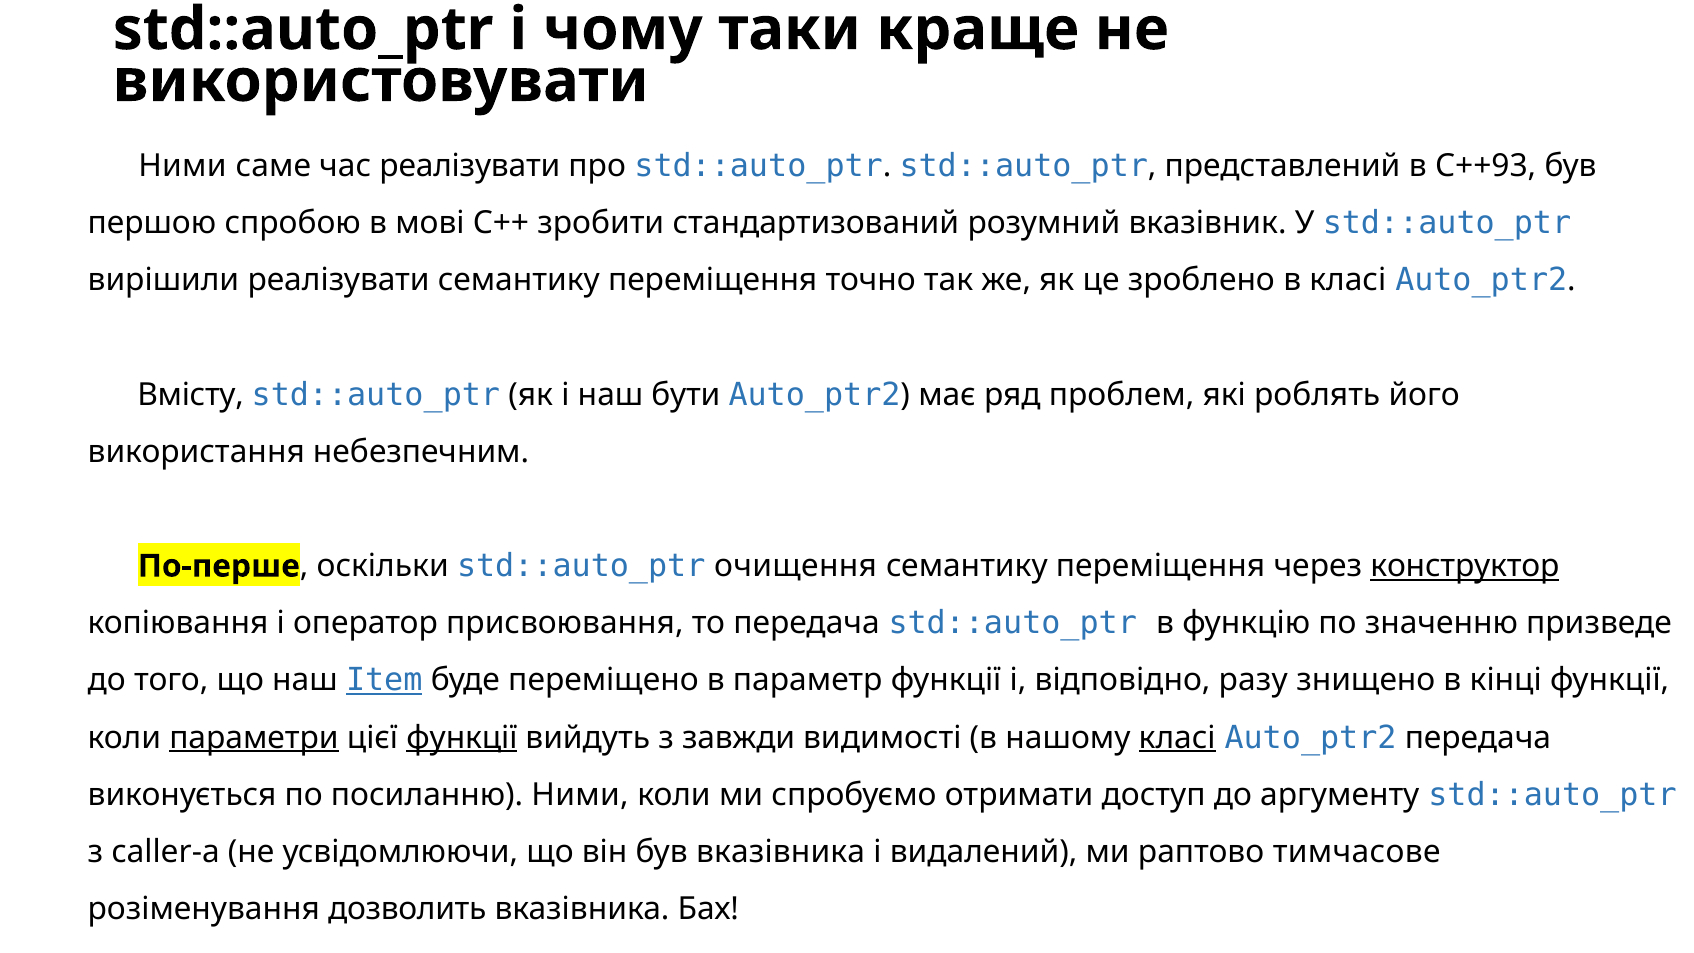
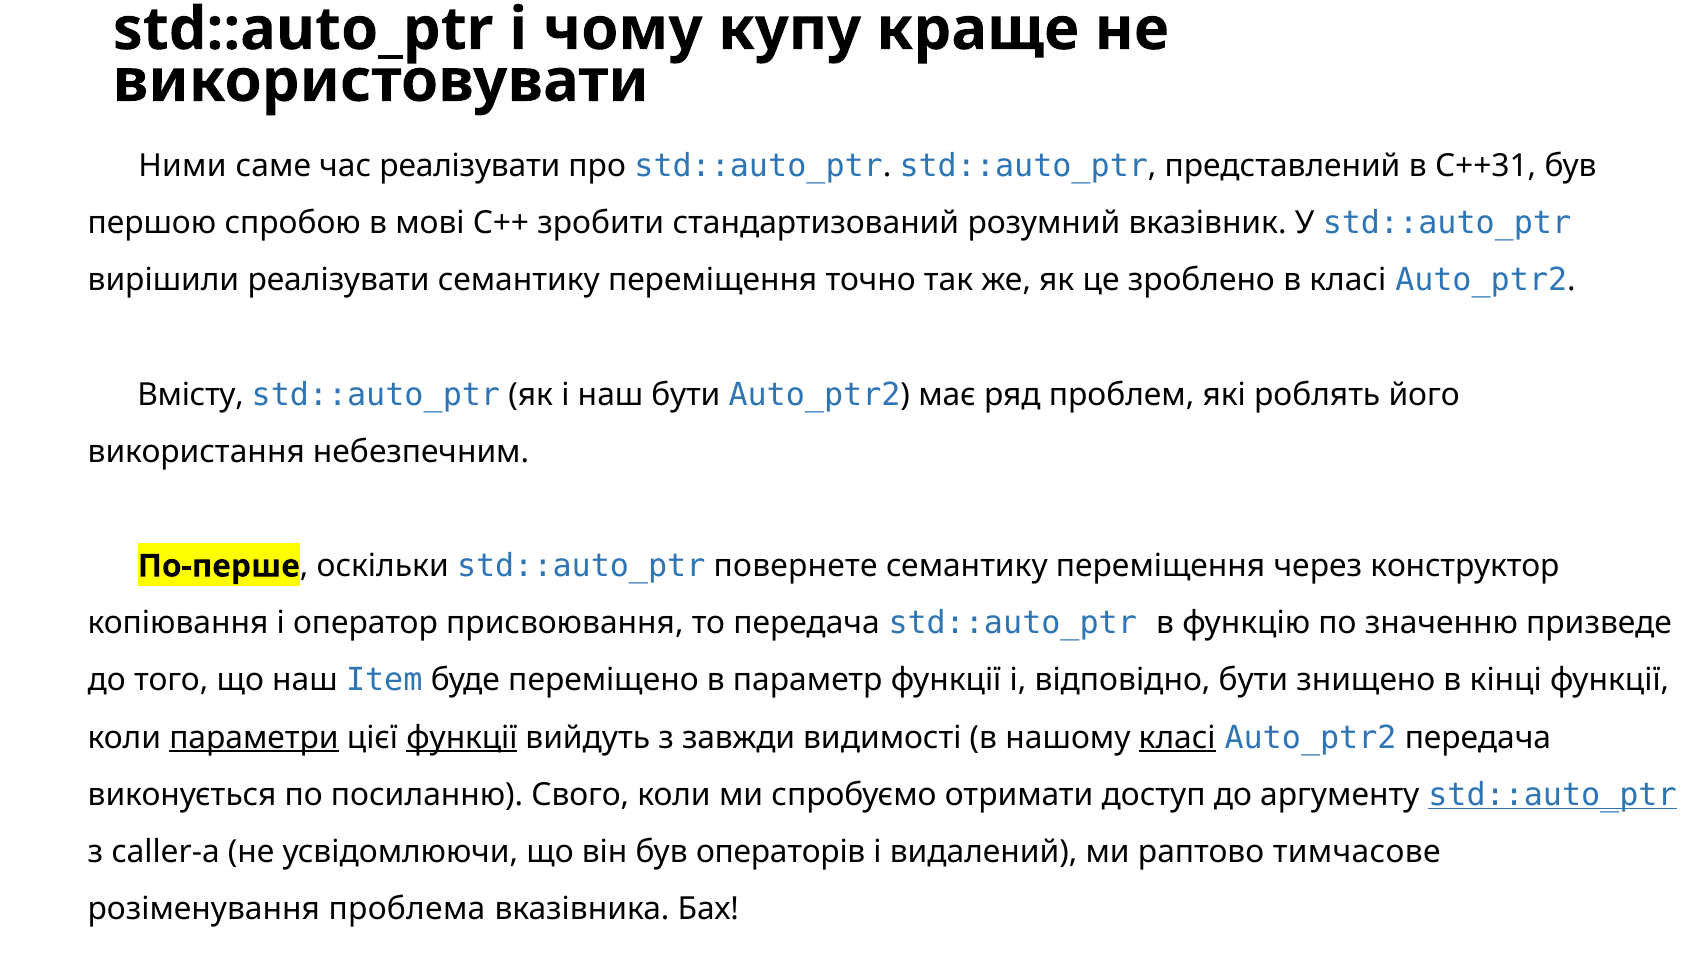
таки: таки -> купу
C++93: C++93 -> C++31
очищення: очищення -> повернете
конструктор underline: present -> none
Item underline: present -> none
відповідно разу: разу -> бути
посиланню Ними: Ними -> Свого
std::auto_ptr at (1552, 795) underline: none -> present
був вказівника: вказівника -> операторів
дозволить: дозволить -> проблема
